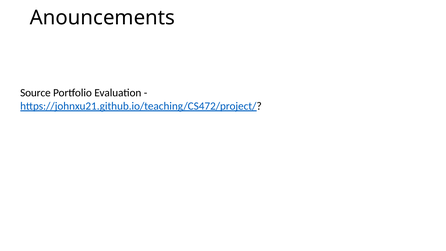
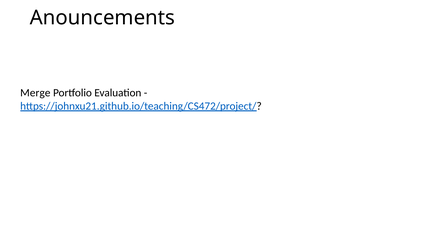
Source: Source -> Merge
